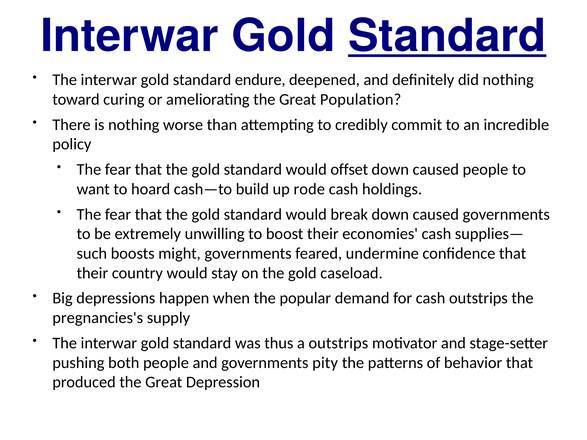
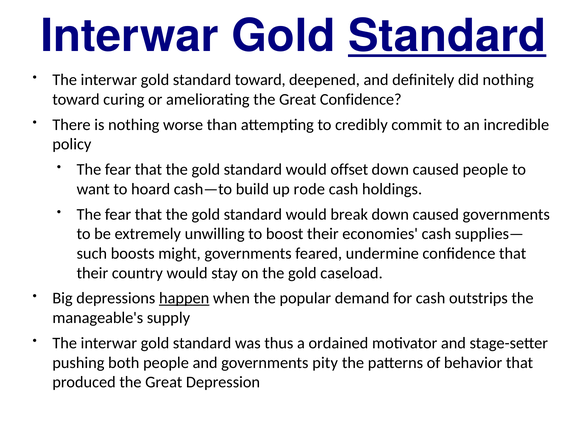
standard endure: endure -> toward
Great Population: Population -> Confidence
happen underline: none -> present
pregnancies's: pregnancies's -> manageable's
a outstrips: outstrips -> ordained
